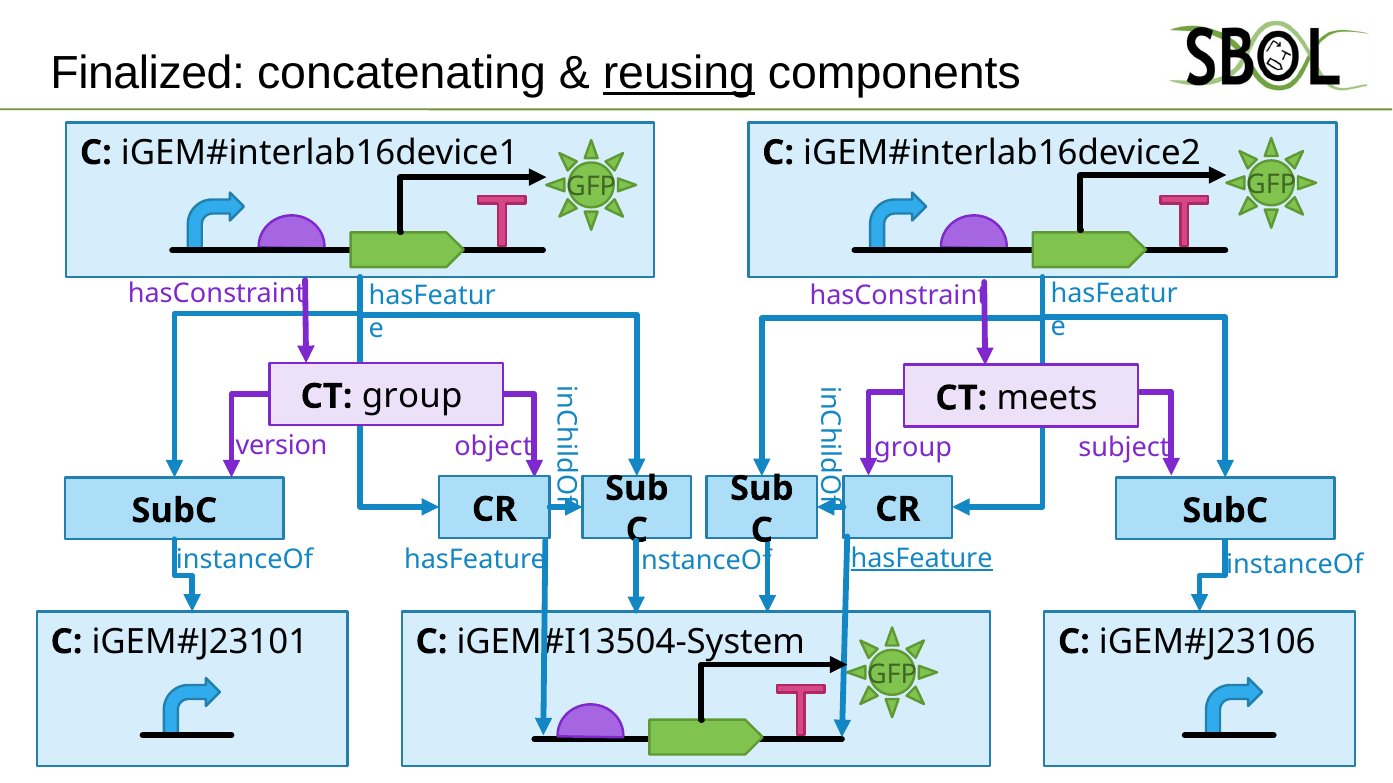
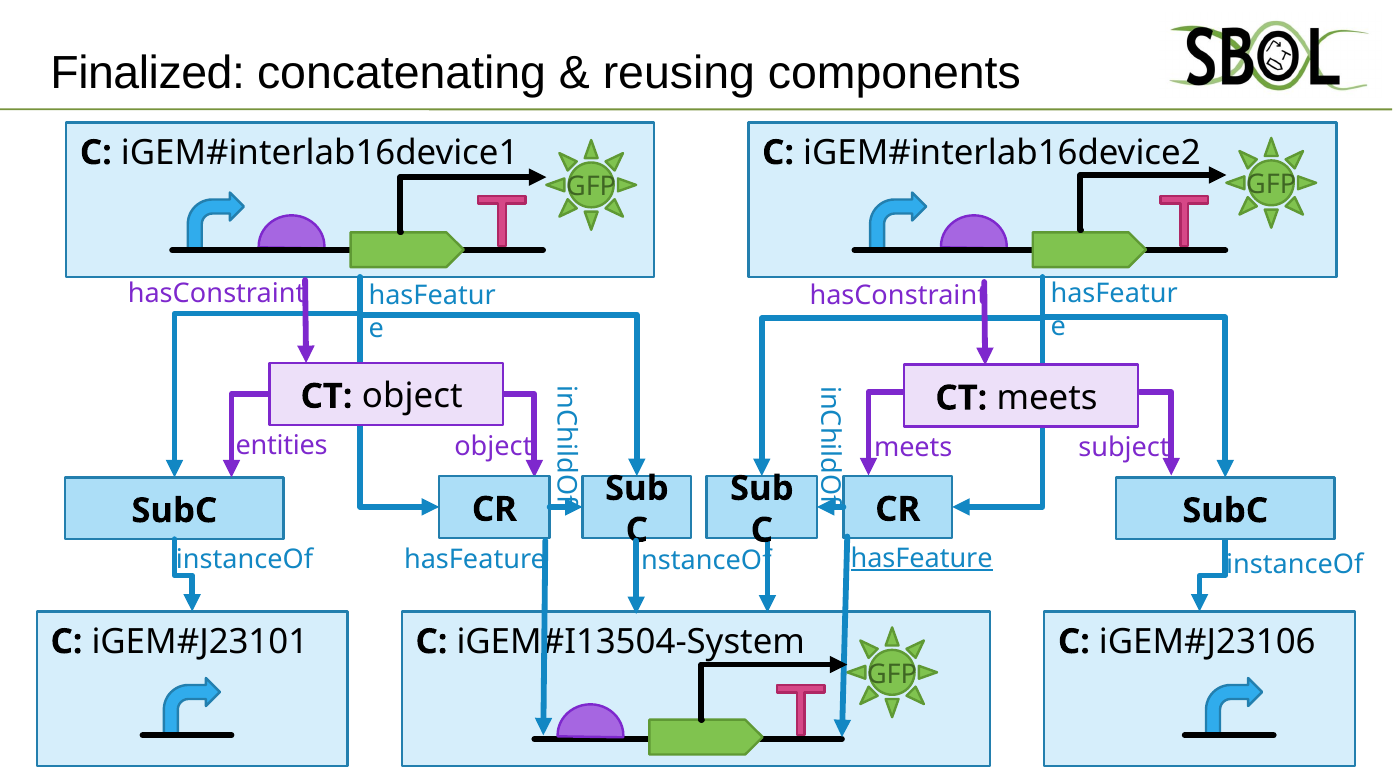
reusing underline: present -> none
CT group: group -> object
version: version -> entities
group at (913, 448): group -> meets
